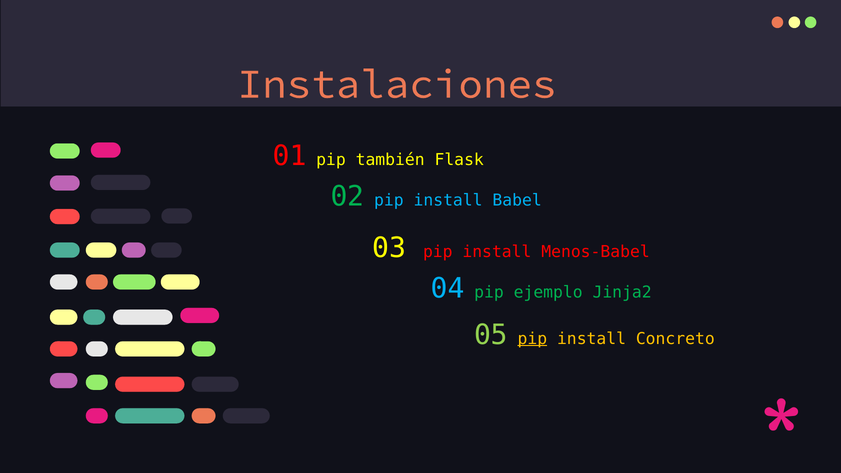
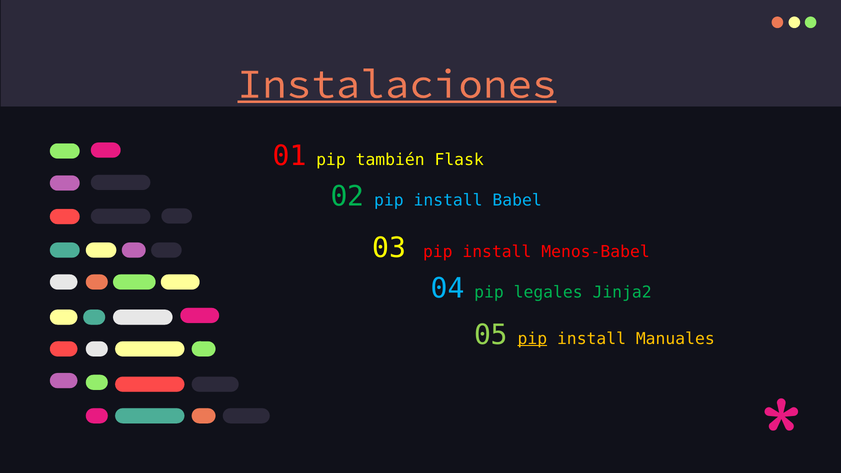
Instalaciones underline: none -> present
ejemplo: ejemplo -> legales
Concreto: Concreto -> Manuales
